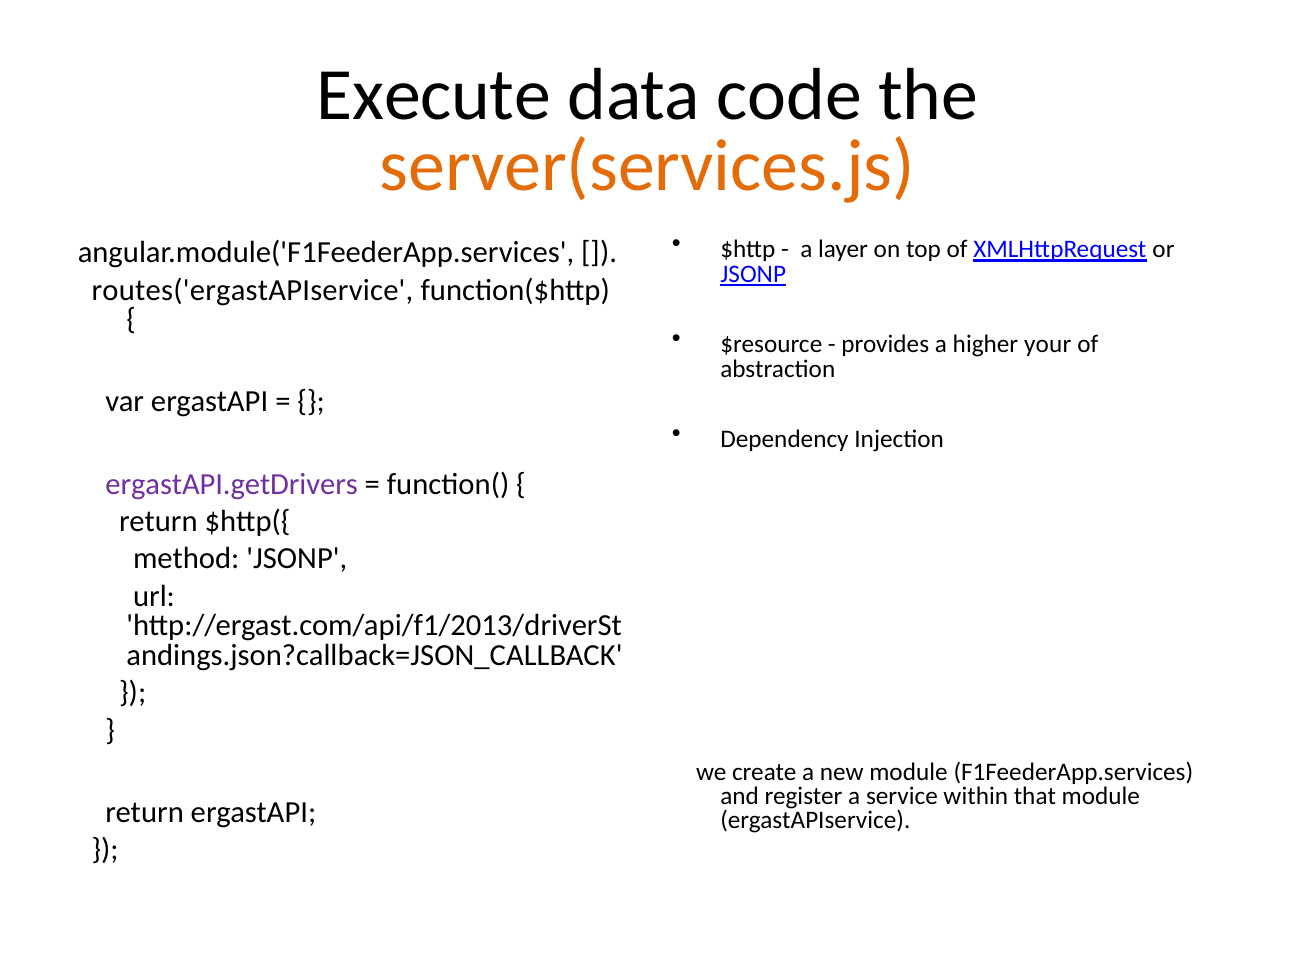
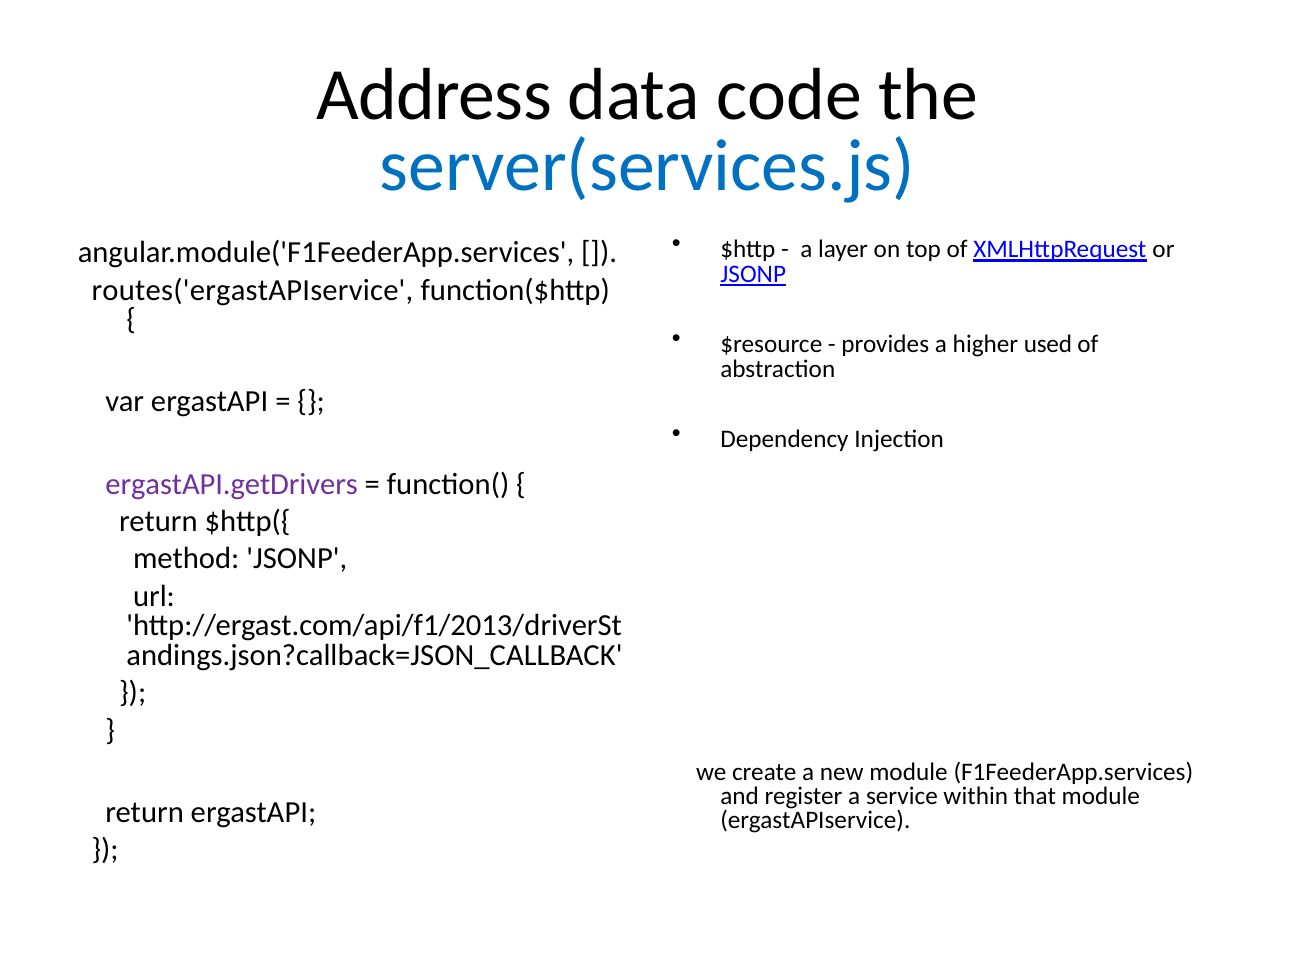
Execute: Execute -> Address
server(services.js colour: orange -> blue
your: your -> used
